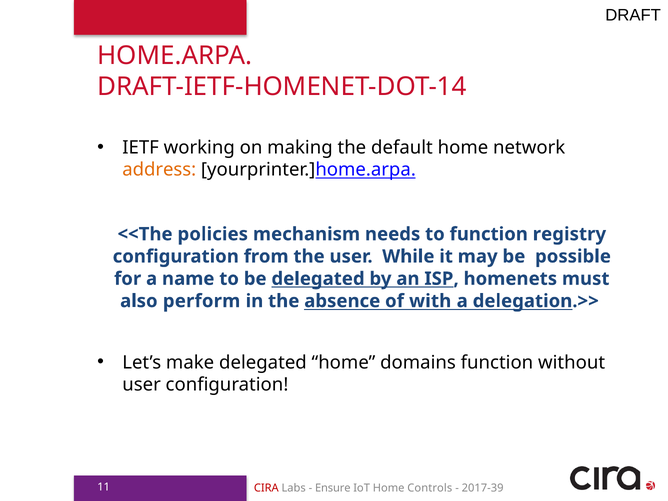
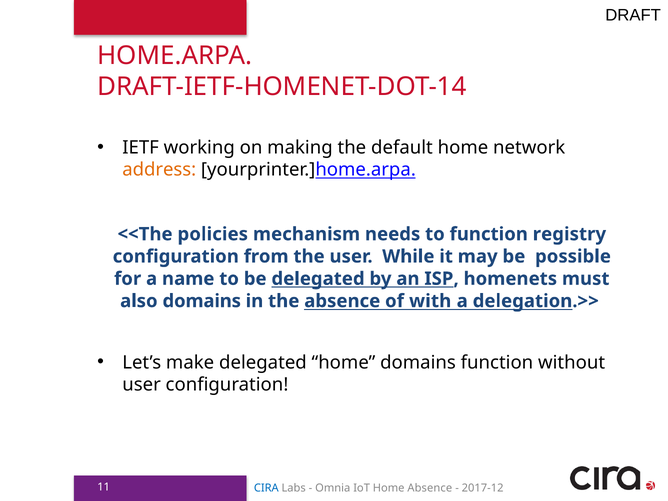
also perform: perform -> domains
CIRA colour: red -> blue
Ensure: Ensure -> Omnia
Home Controls: Controls -> Absence
2017-39: 2017-39 -> 2017-12
